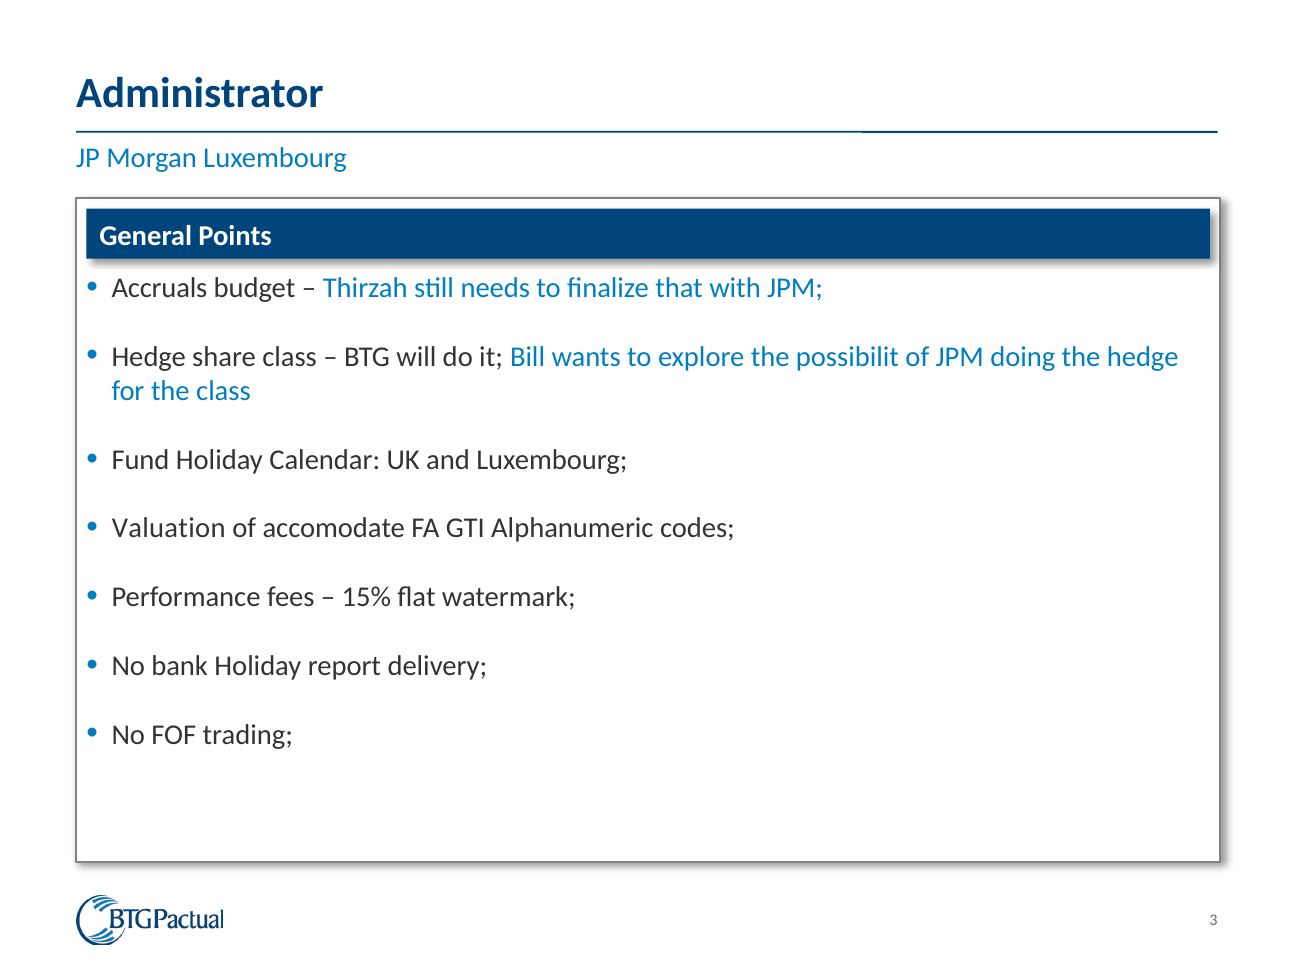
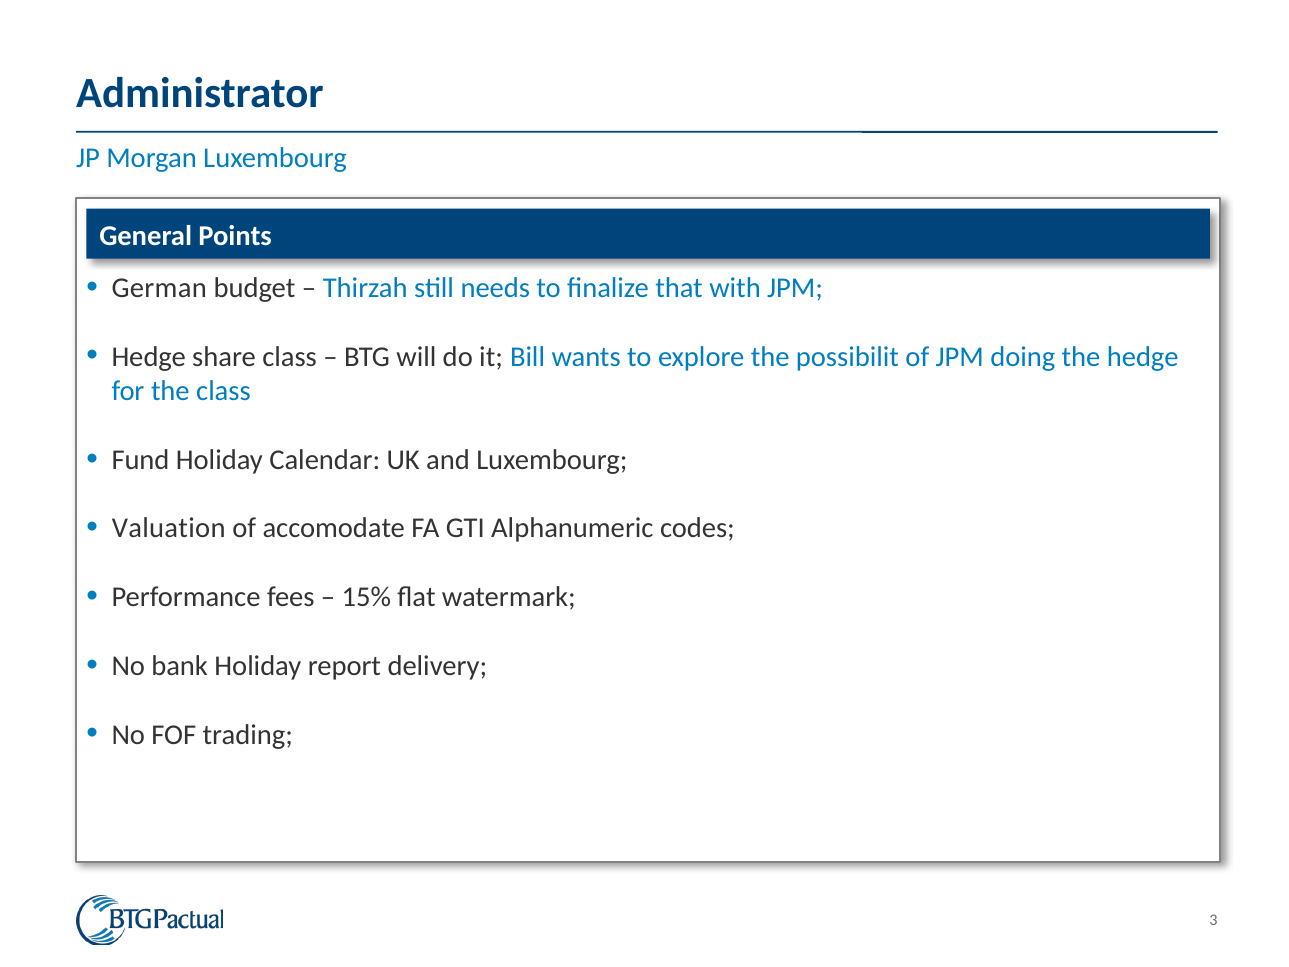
Accruals: Accruals -> German
